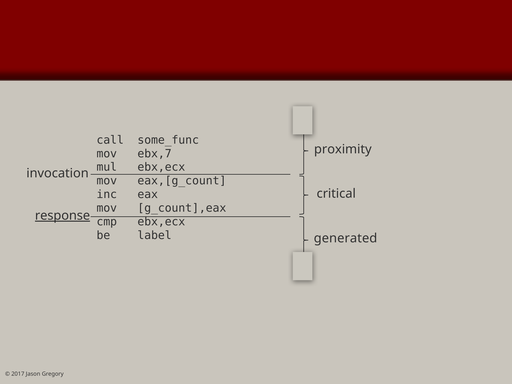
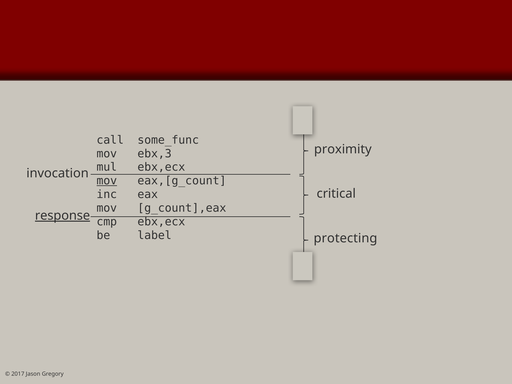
ebx,7: ebx,7 -> ebx,3
mov at (107, 181) underline: none -> present
generated: generated -> protecting
